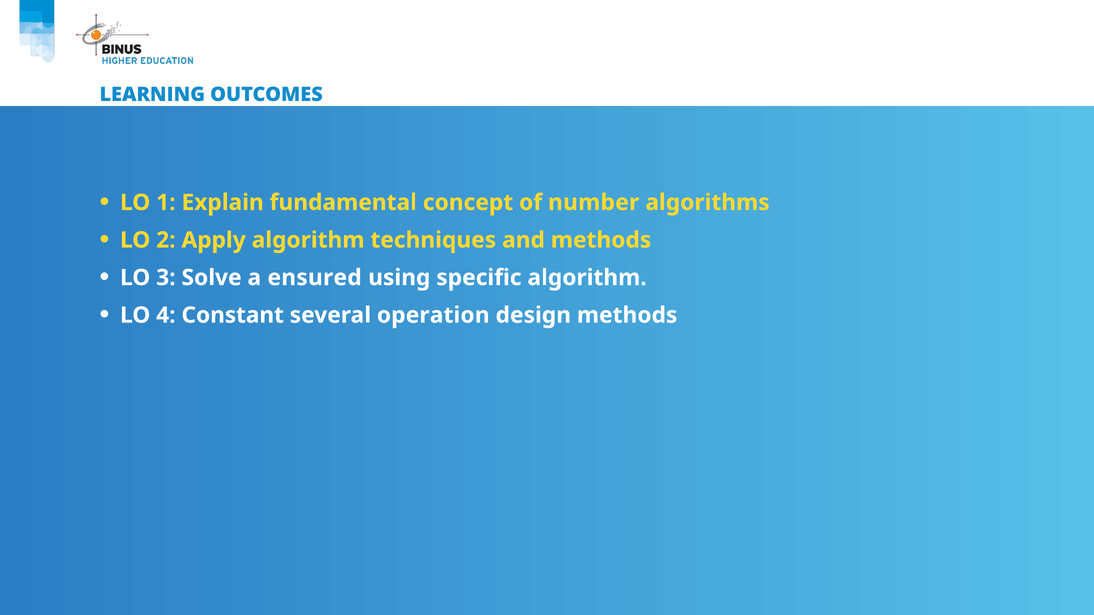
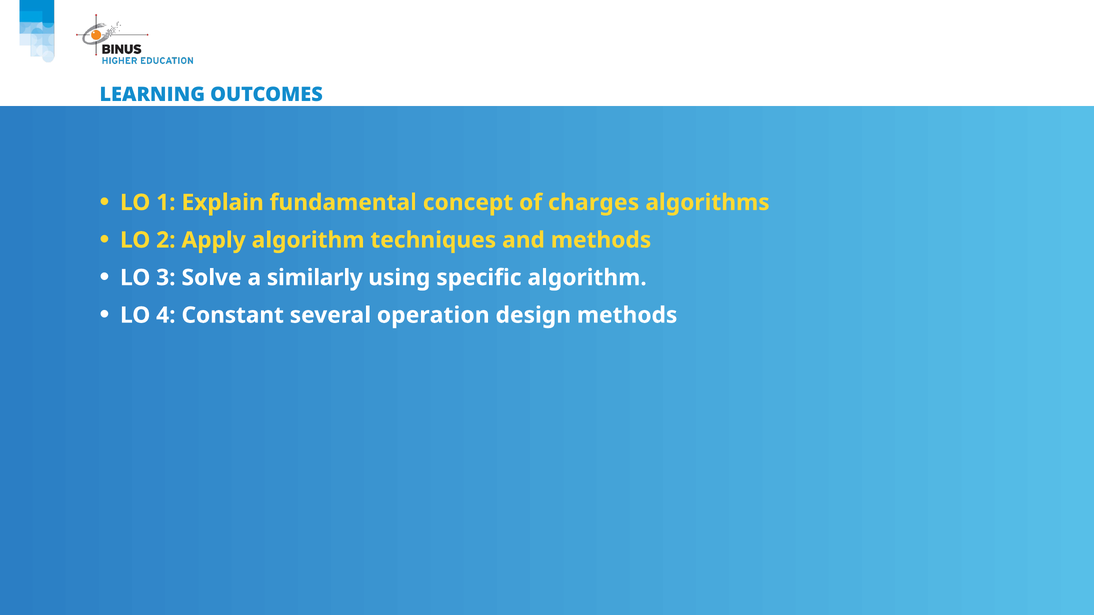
number: number -> charges
ensured: ensured -> similarly
